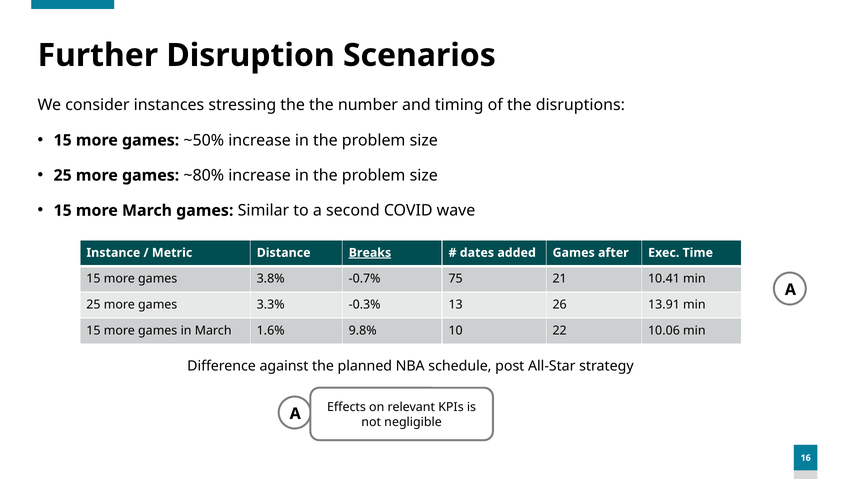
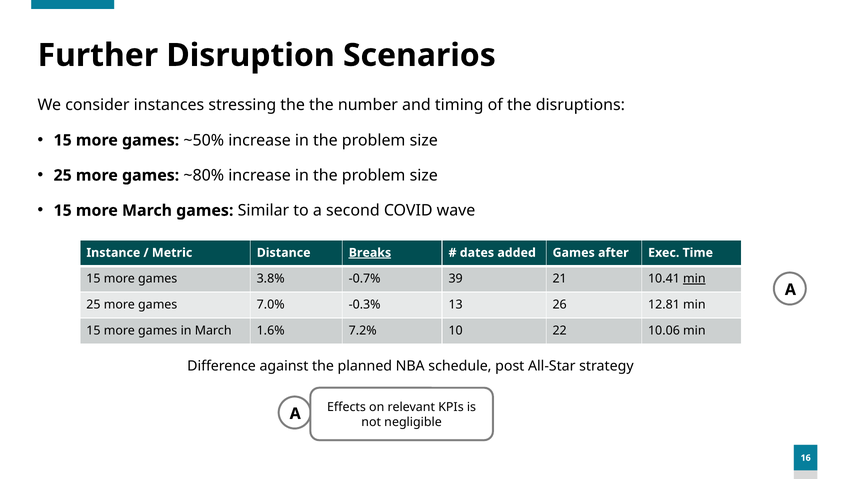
75: 75 -> 39
min at (694, 279) underline: none -> present
3.3%: 3.3% -> 7.0%
13.91: 13.91 -> 12.81
9.8%: 9.8% -> 7.2%
